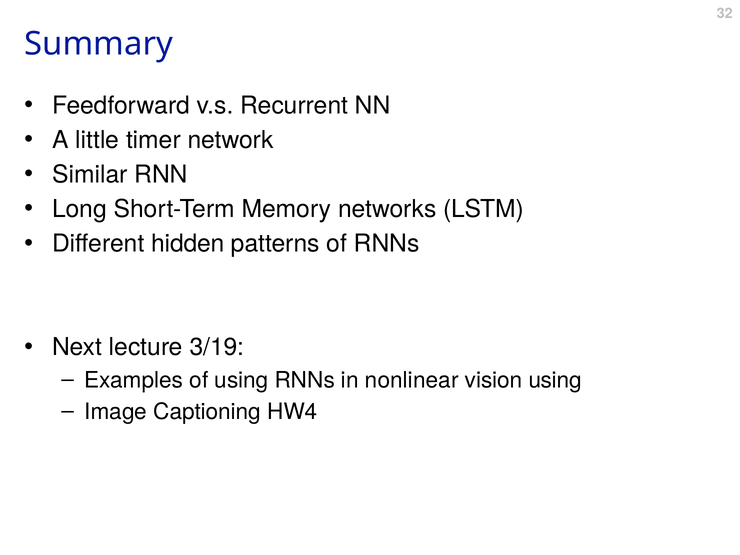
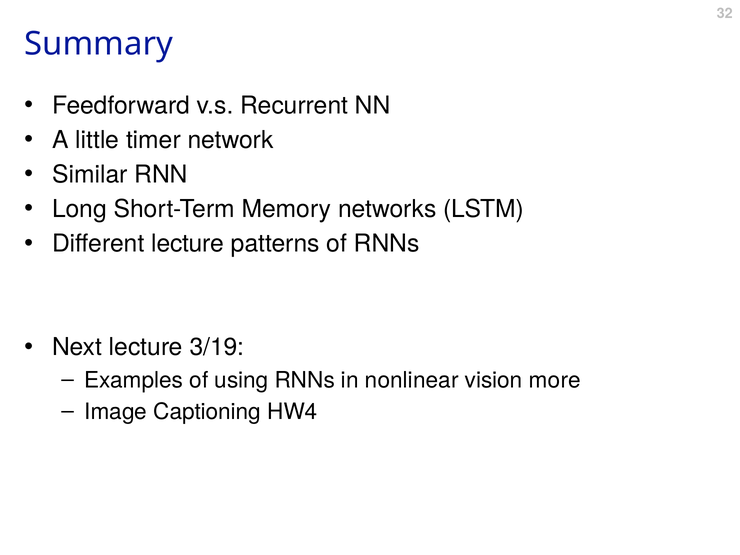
Different hidden: hidden -> lecture
vision using: using -> more
